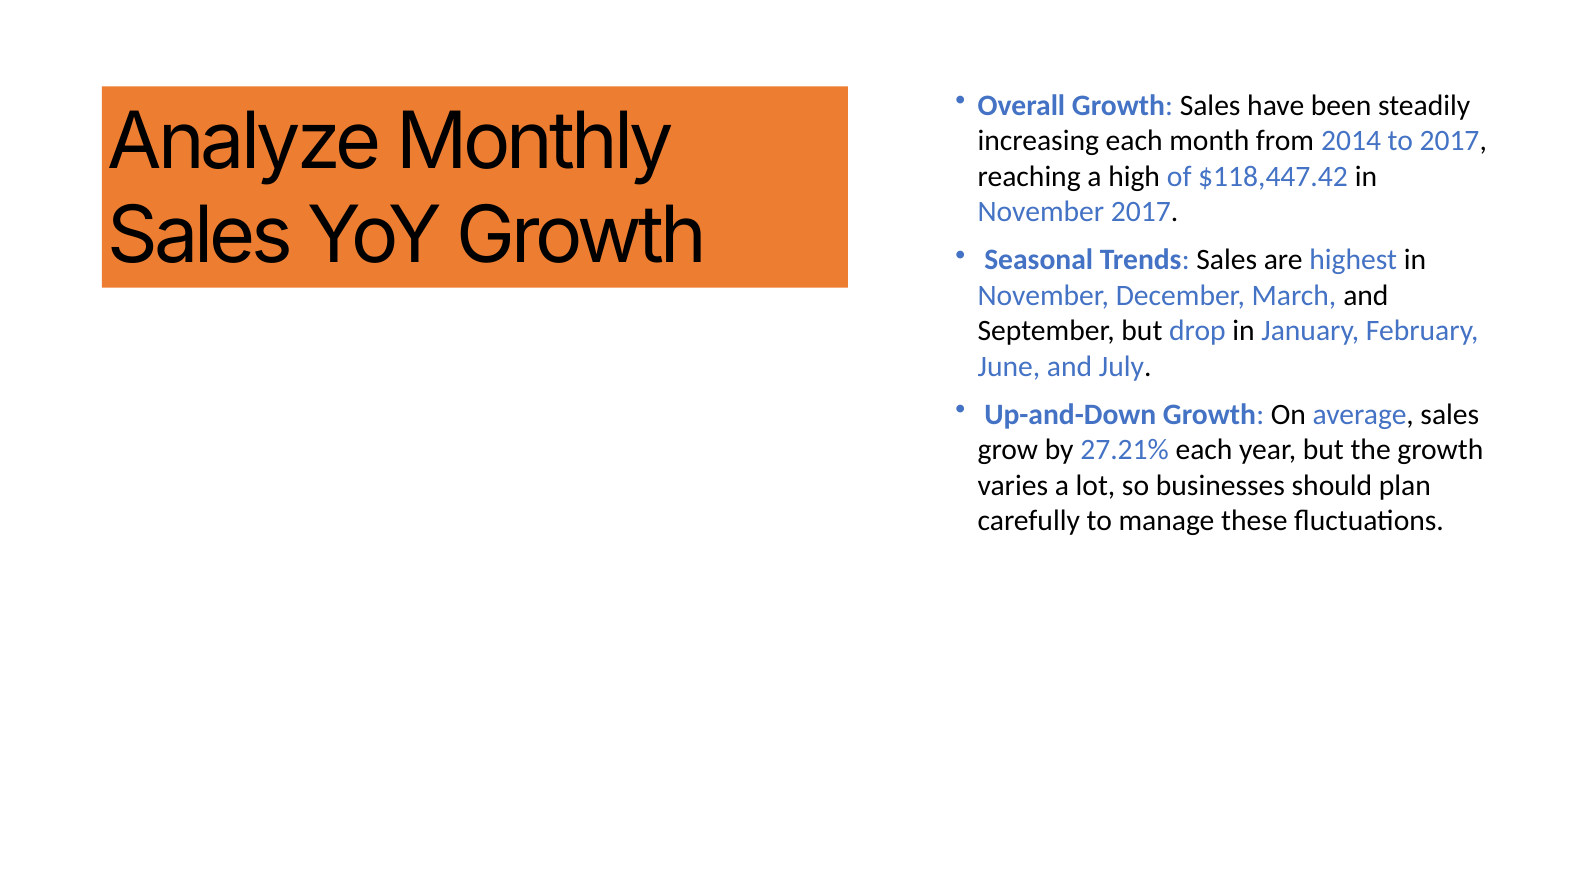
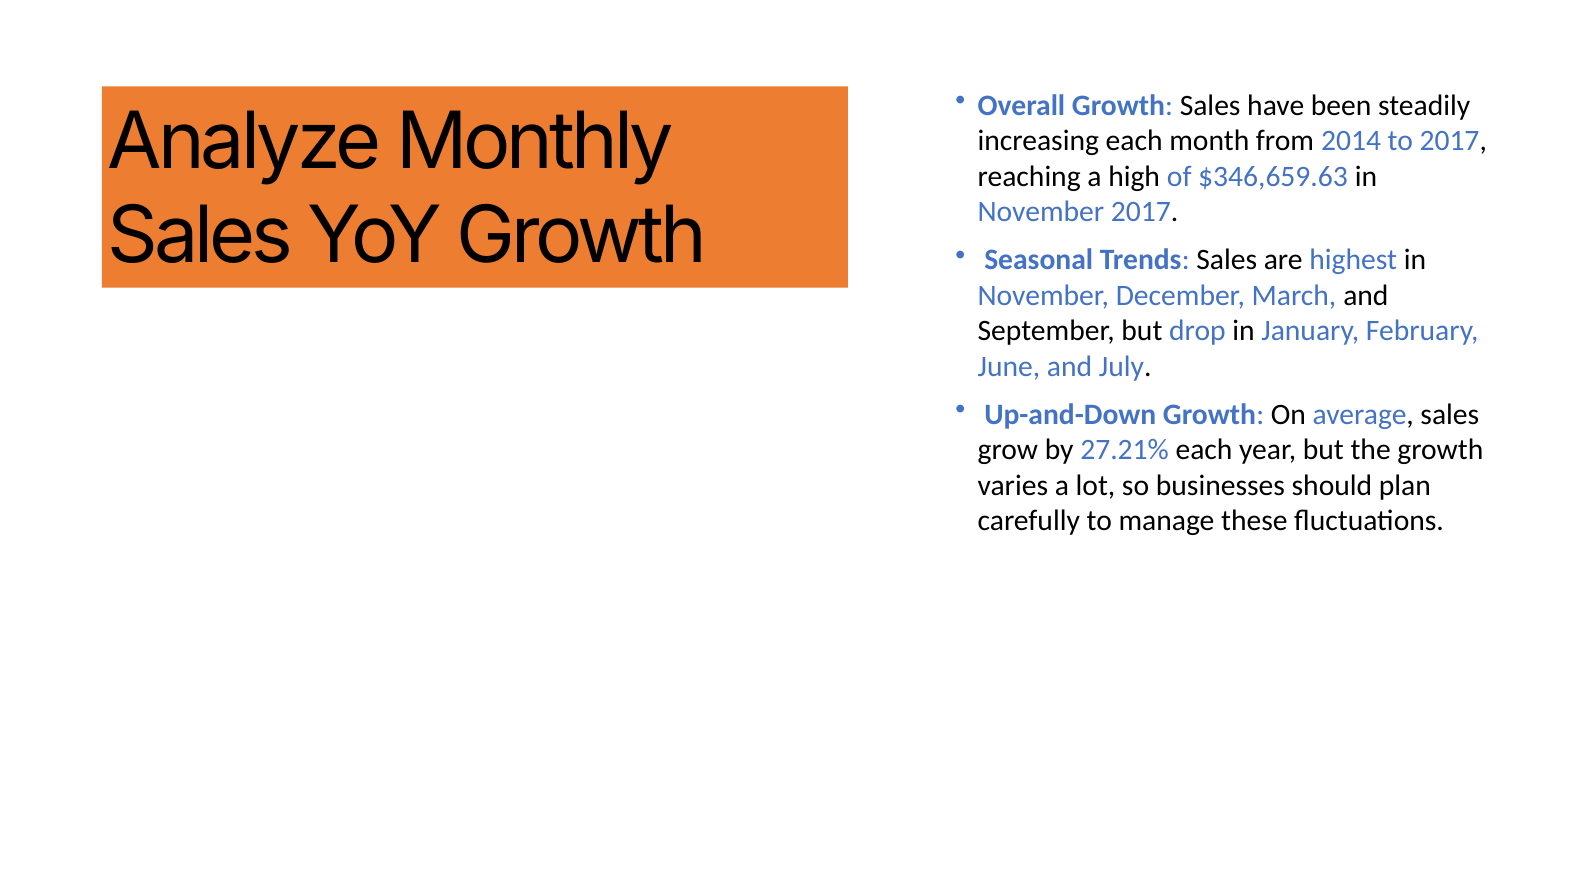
$118,447.42: $118,447.42 -> $346,659.63
